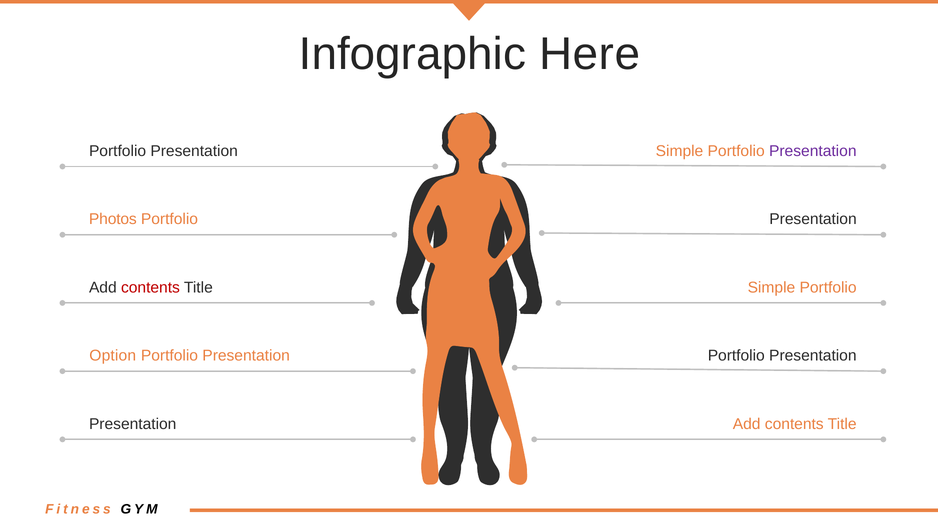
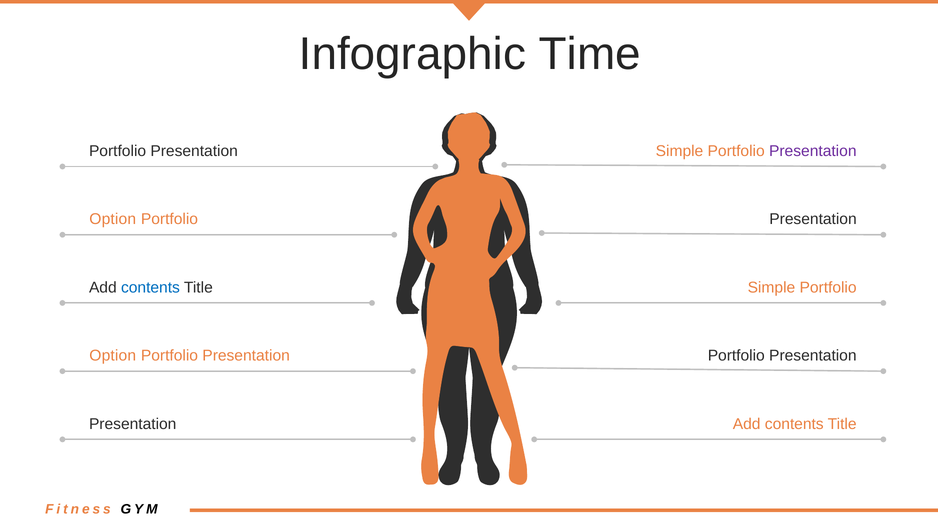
Here: Here -> Time
Photos at (113, 220): Photos -> Option
contents at (150, 288) colour: red -> blue
